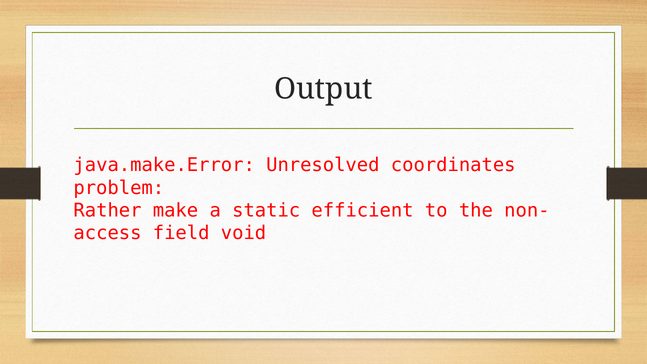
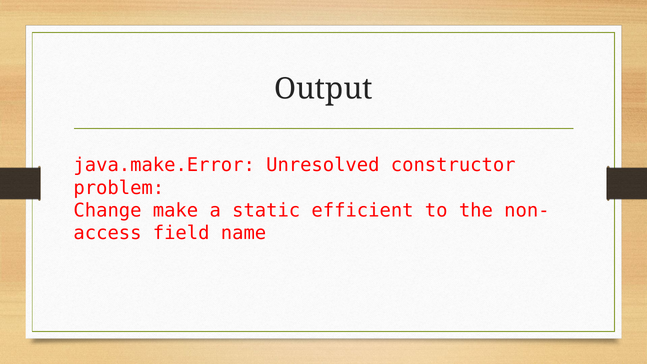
coordinates: coordinates -> constructor
Rather: Rather -> Change
void: void -> name
